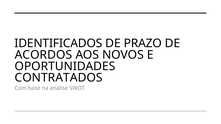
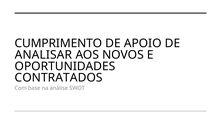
IDENTIFICADOS: IDENTIFICADOS -> CUMPRIMENTO
PRAZO: PRAZO -> APOIO
ACORDOS: ACORDOS -> ANALISAR
